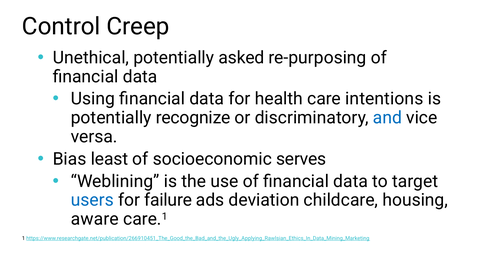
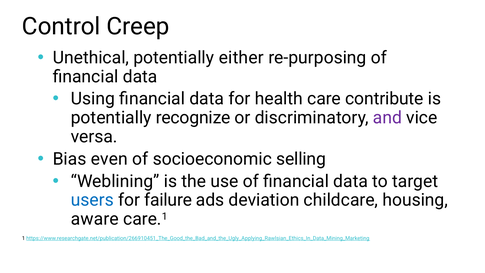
asked: asked -> either
intentions: intentions -> contribute
and colour: blue -> purple
least: least -> even
serves: serves -> selling
